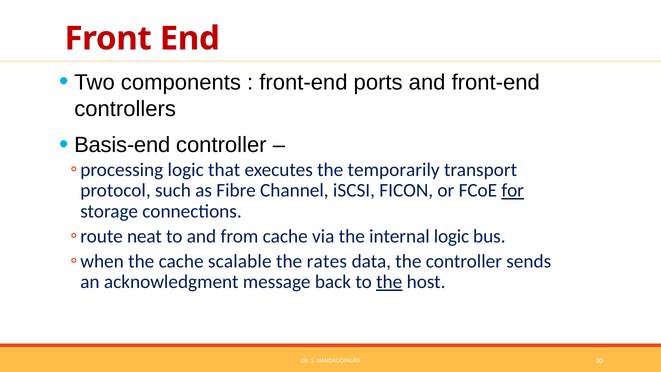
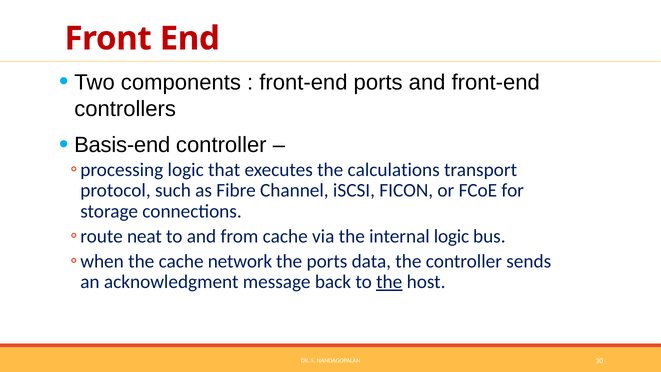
temporarily: temporarily -> calculations
for underline: present -> none
scalable: scalable -> network
the rates: rates -> ports
